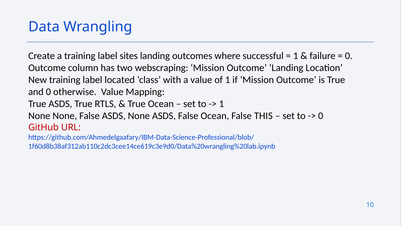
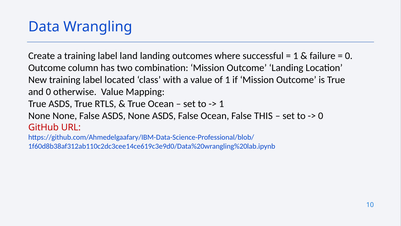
sites: sites -> land
webscraping: webscraping -> combination
